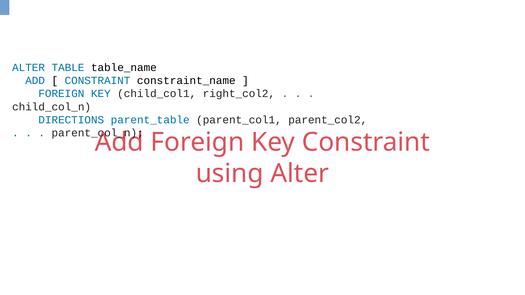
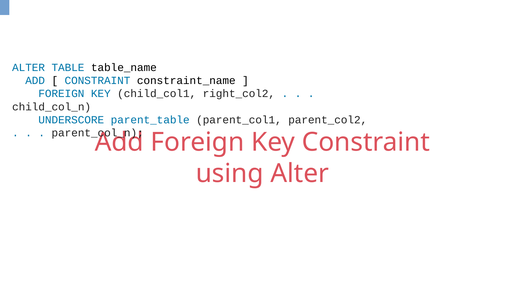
DIRECTIONS: DIRECTIONS -> UNDERSCORE
